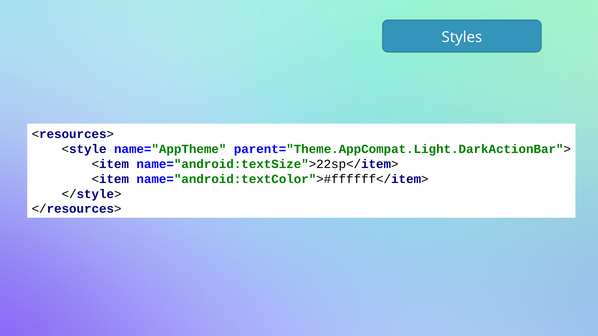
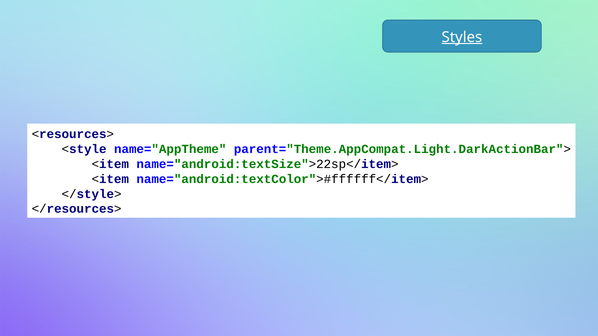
Styles underline: none -> present
